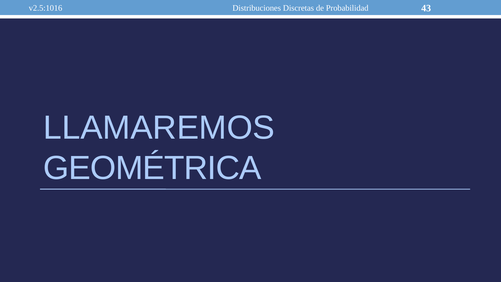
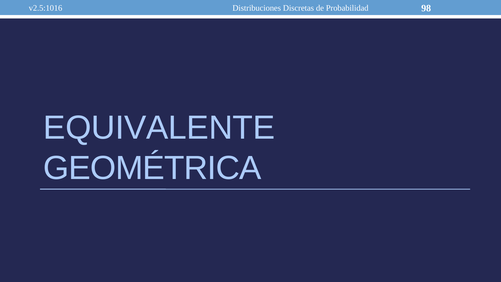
43: 43 -> 98
LLAMAREMOS: LLAMAREMOS -> EQUIVALENTE
